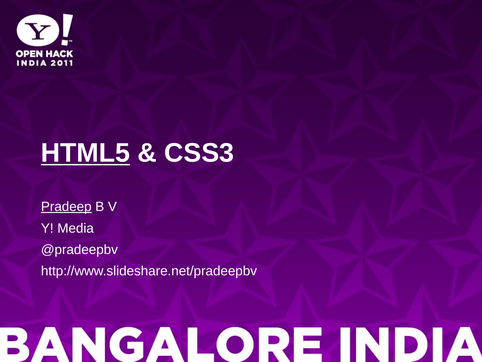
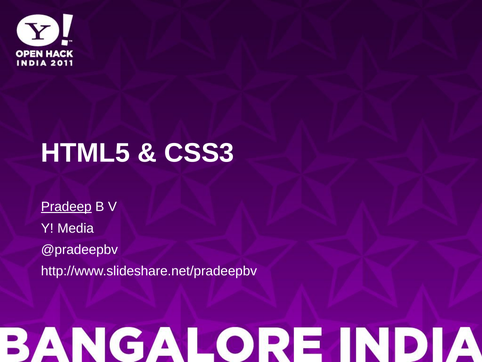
HTML5 underline: present -> none
